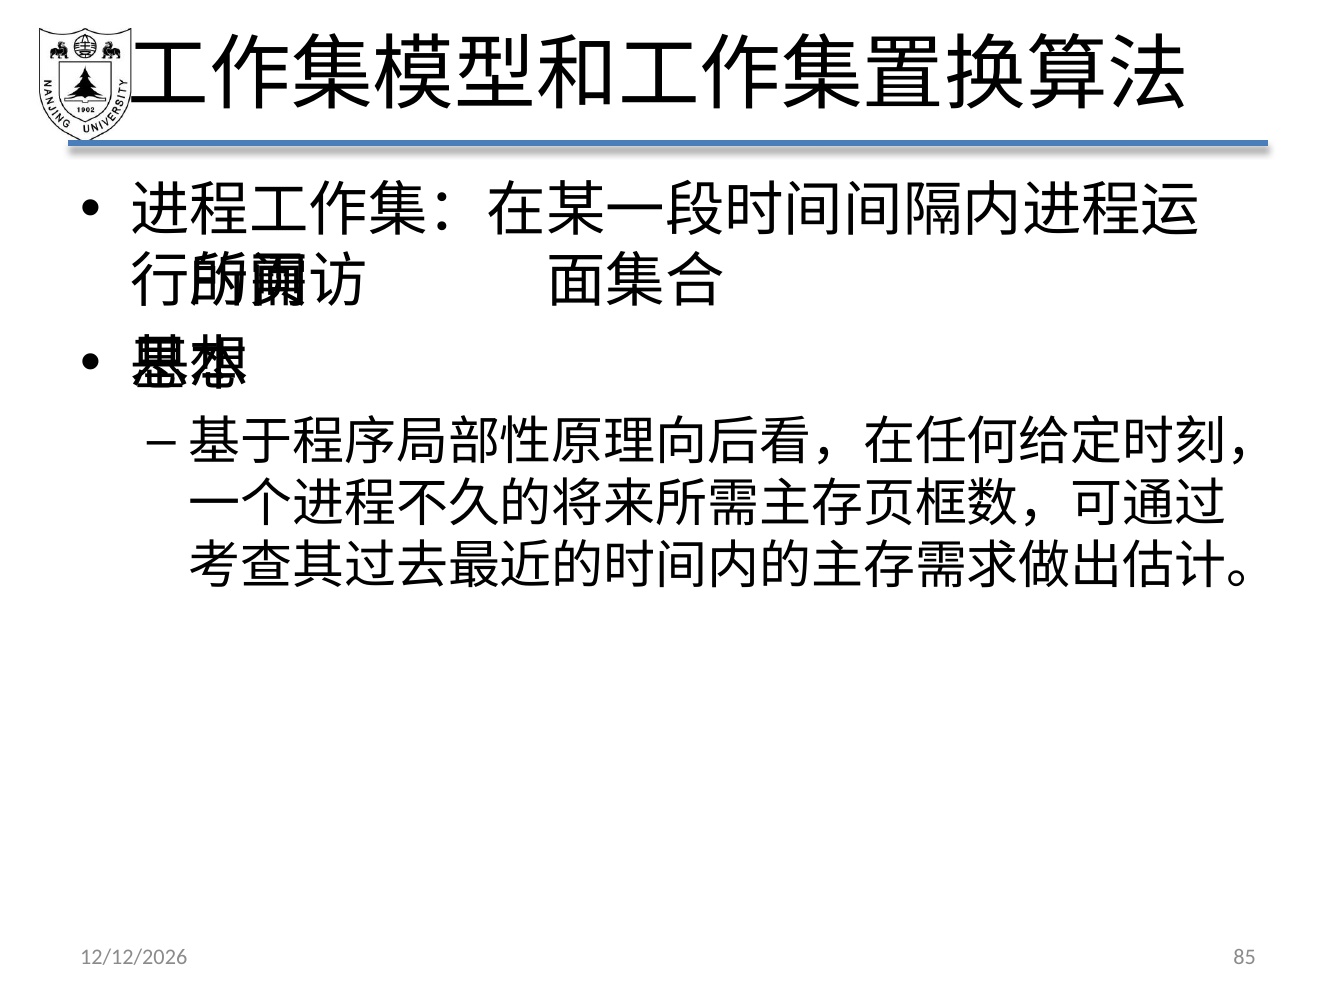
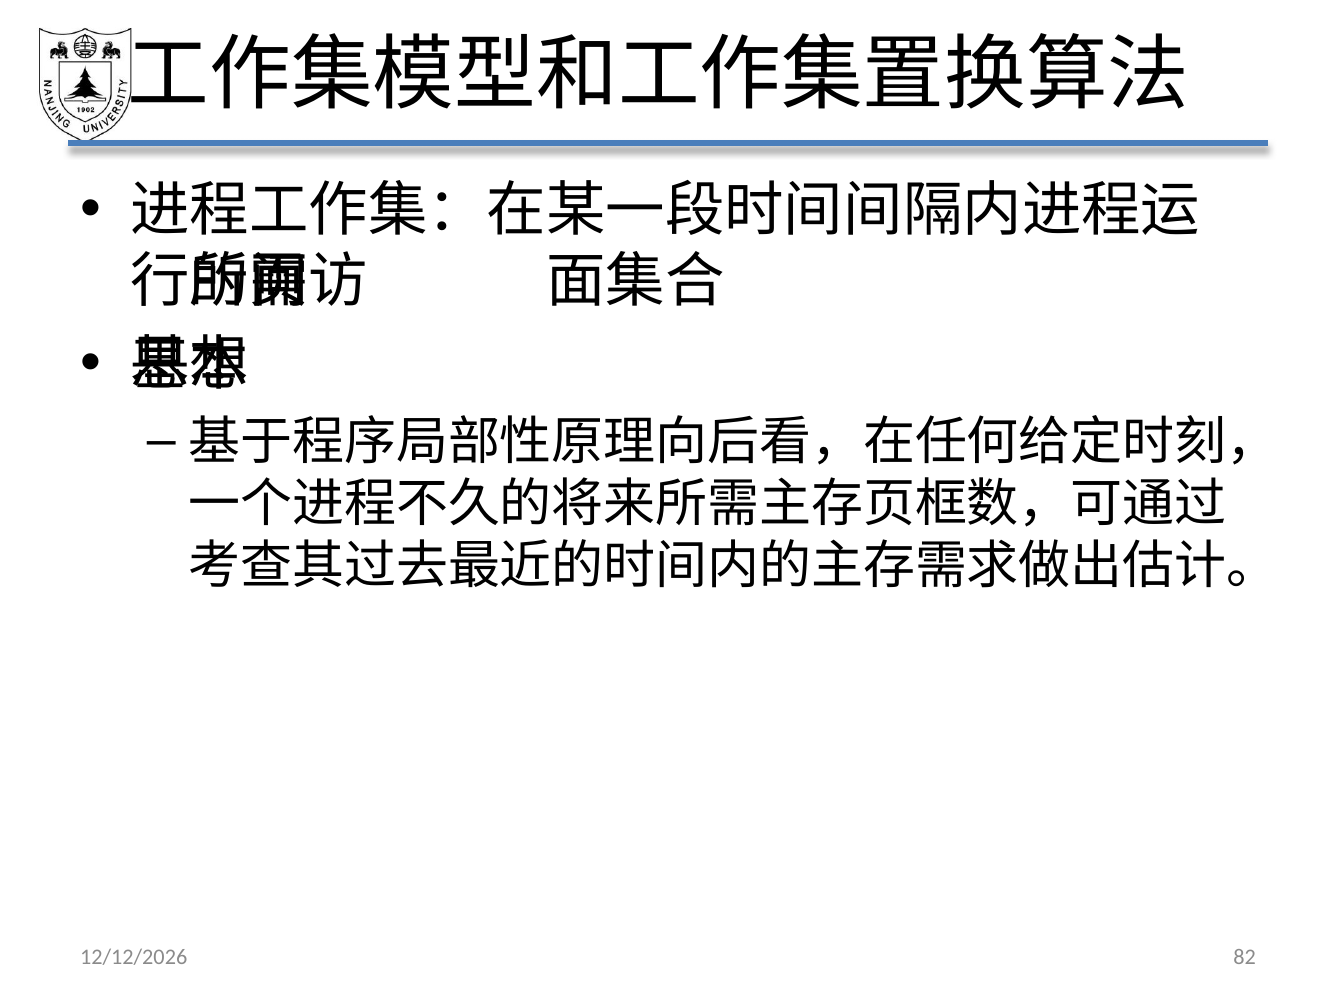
85: 85 -> 82
